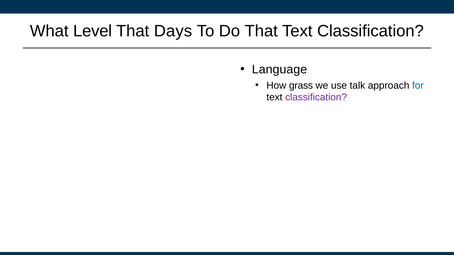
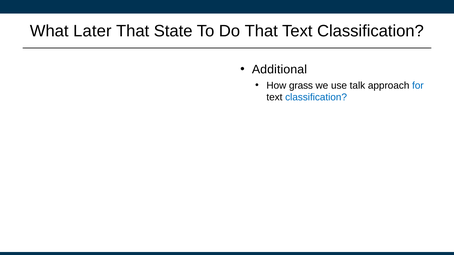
Level: Level -> Later
Days: Days -> State
Language: Language -> Additional
classification at (316, 97) colour: purple -> blue
